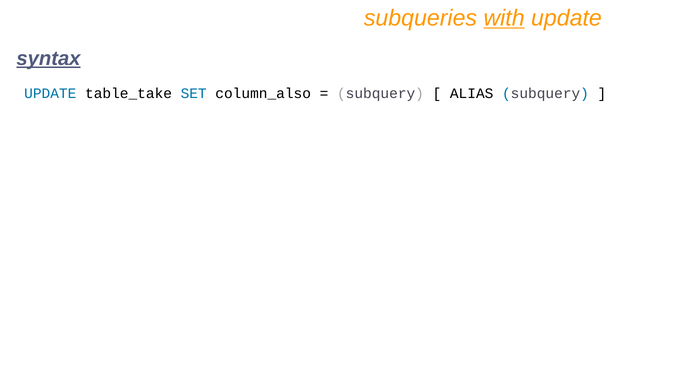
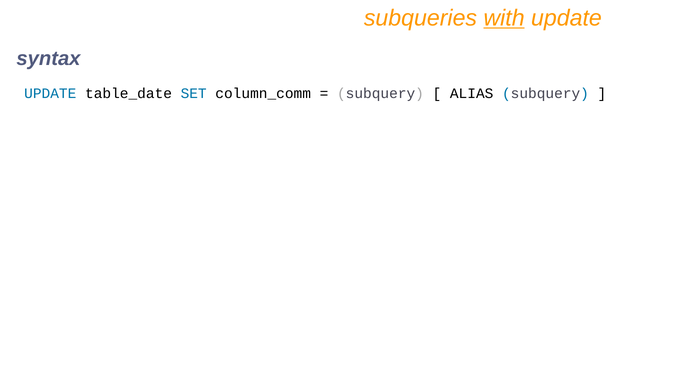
syntax underline: present -> none
table_take: table_take -> table_date
column_also: column_also -> column_comm
